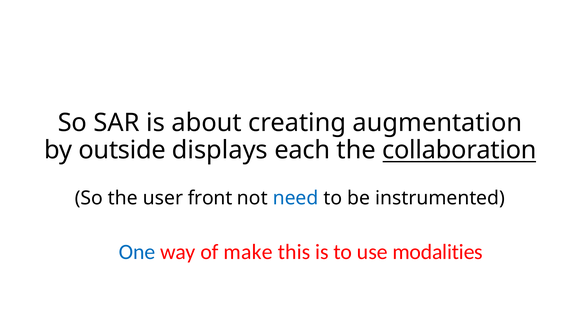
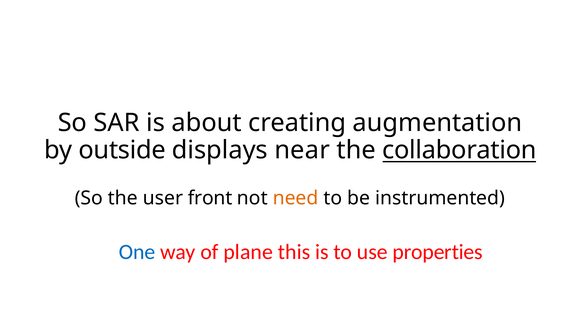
each: each -> near
need colour: blue -> orange
make: make -> plane
modalities: modalities -> properties
